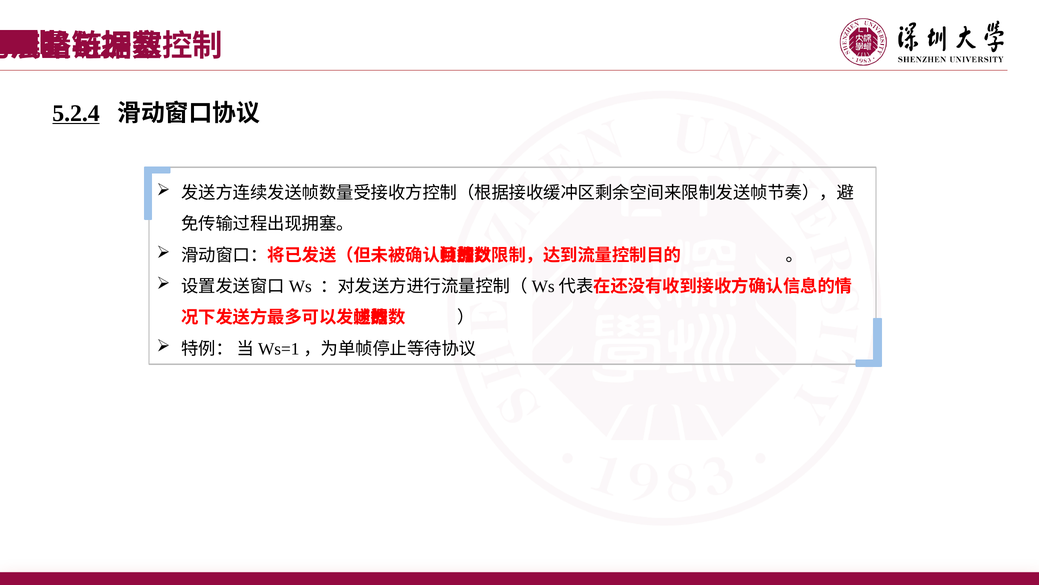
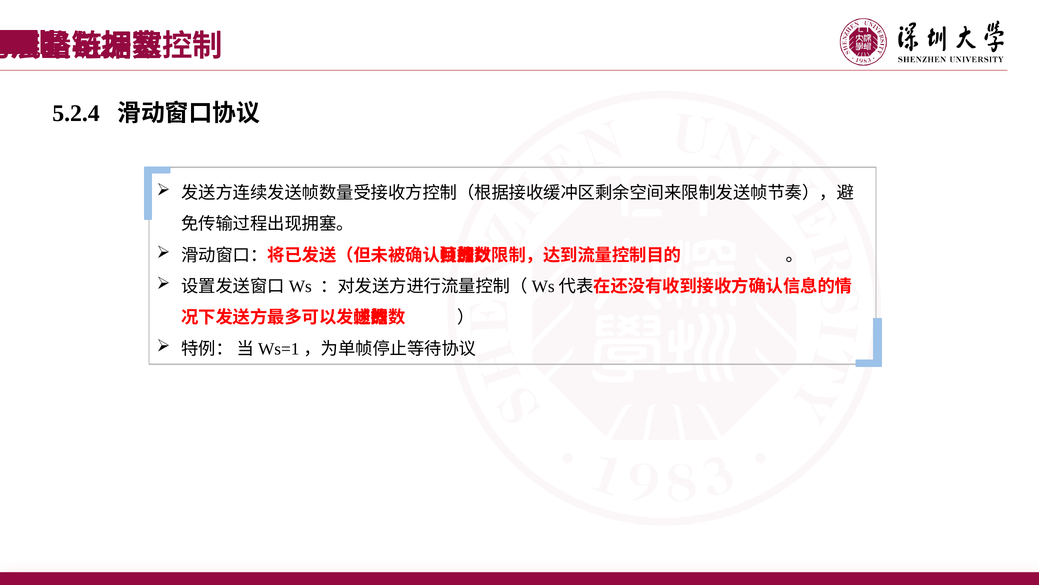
5.2.4 underline: present -> none
